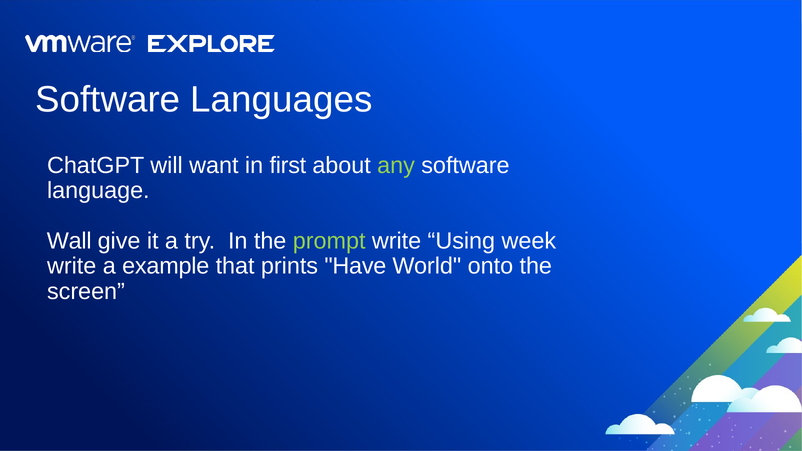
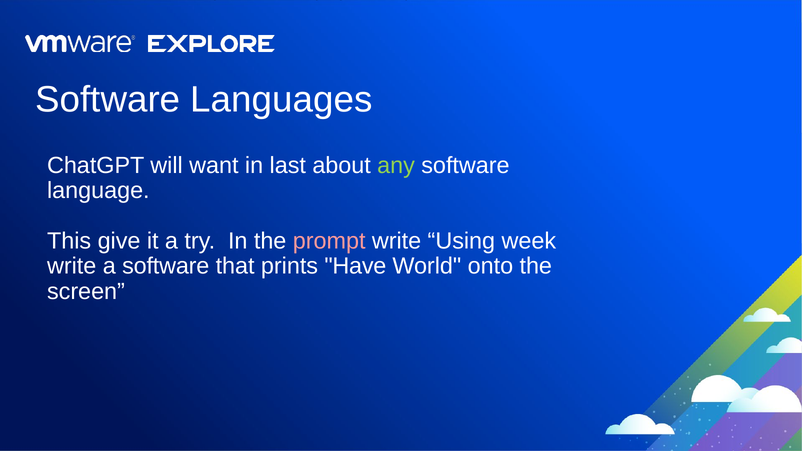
first: first -> last
Wall: Wall -> This
prompt colour: light green -> pink
a example: example -> software
